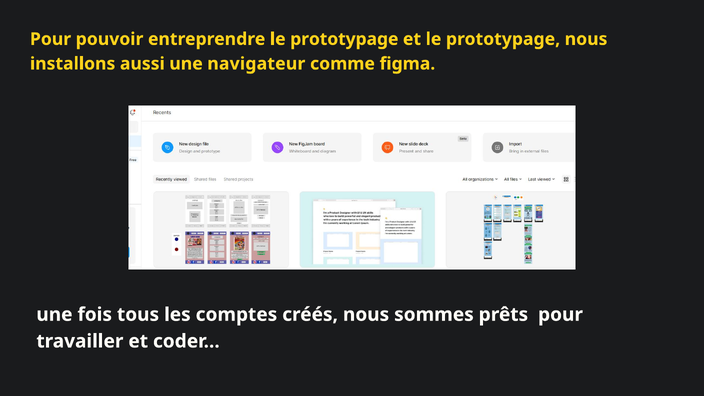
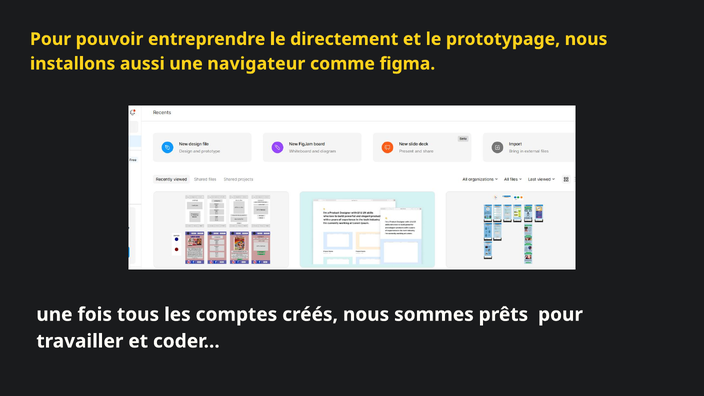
entreprendre le prototypage: prototypage -> directement
